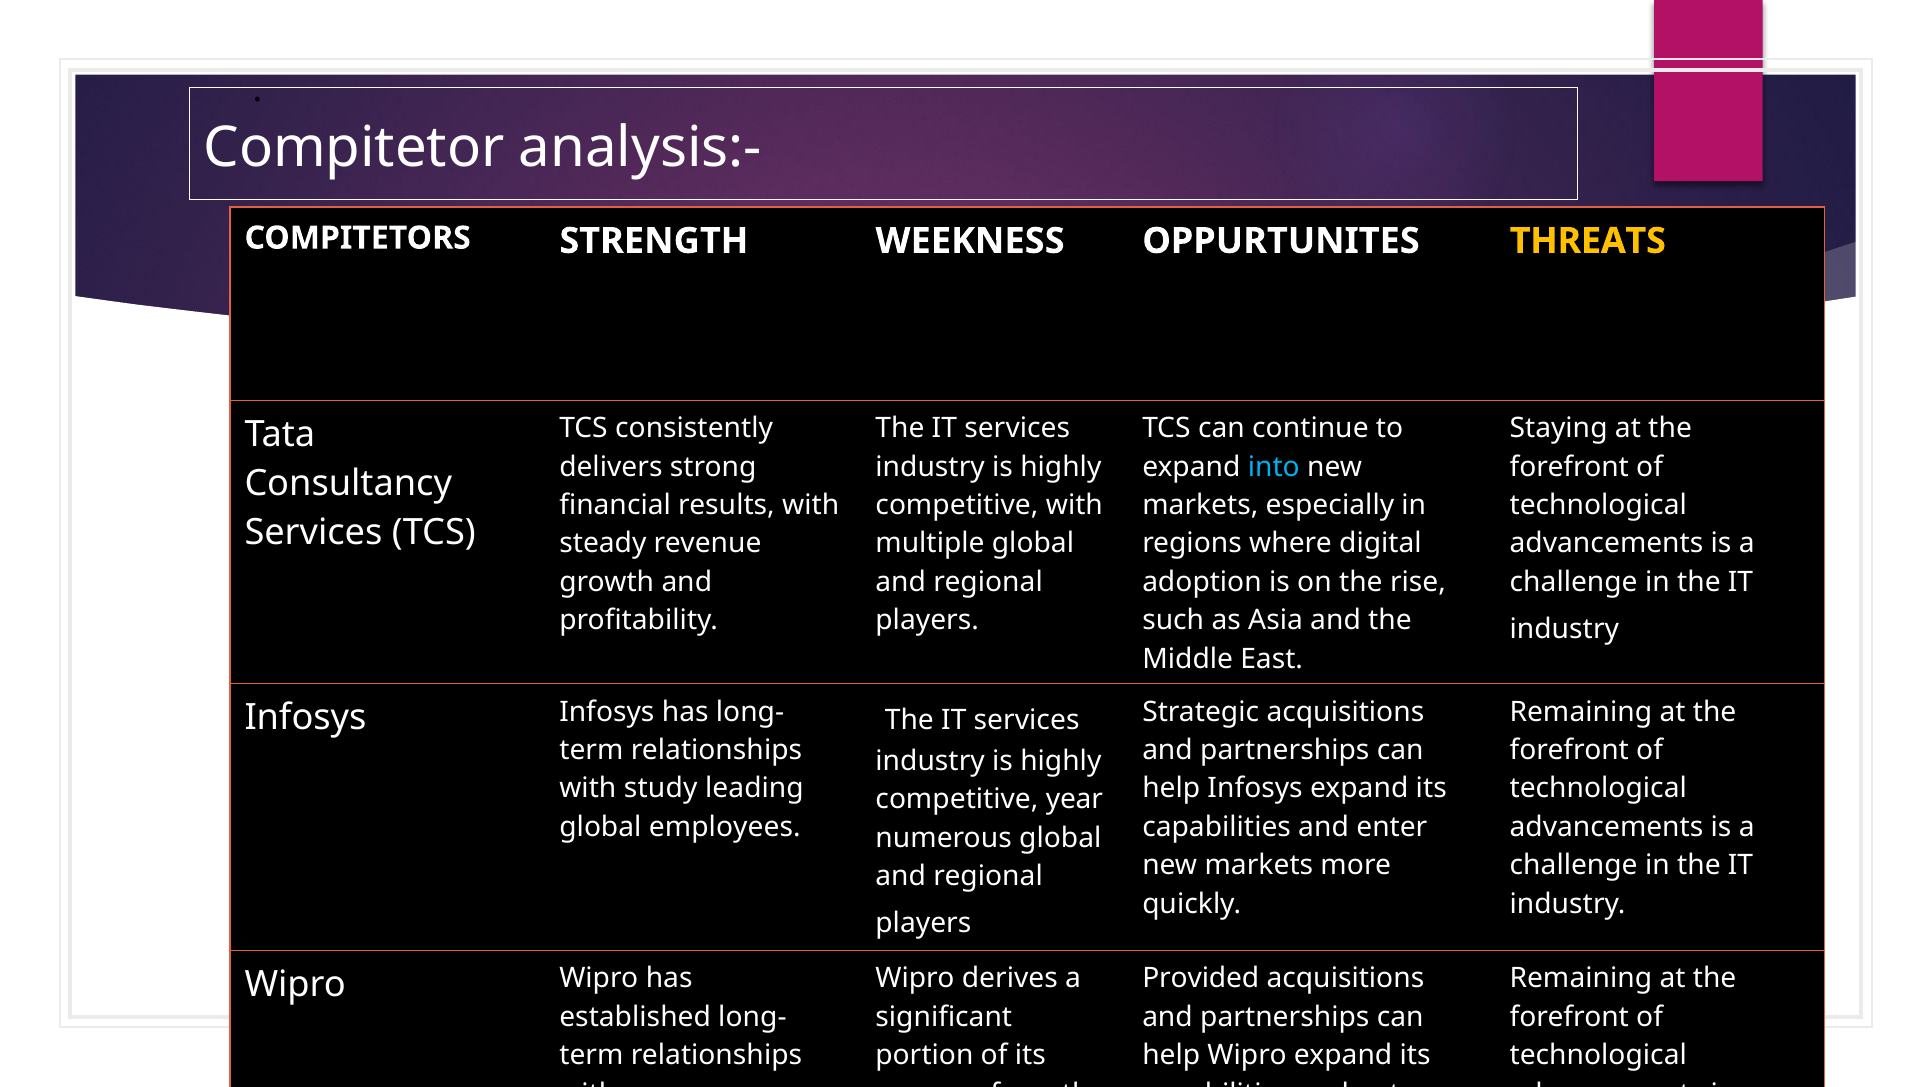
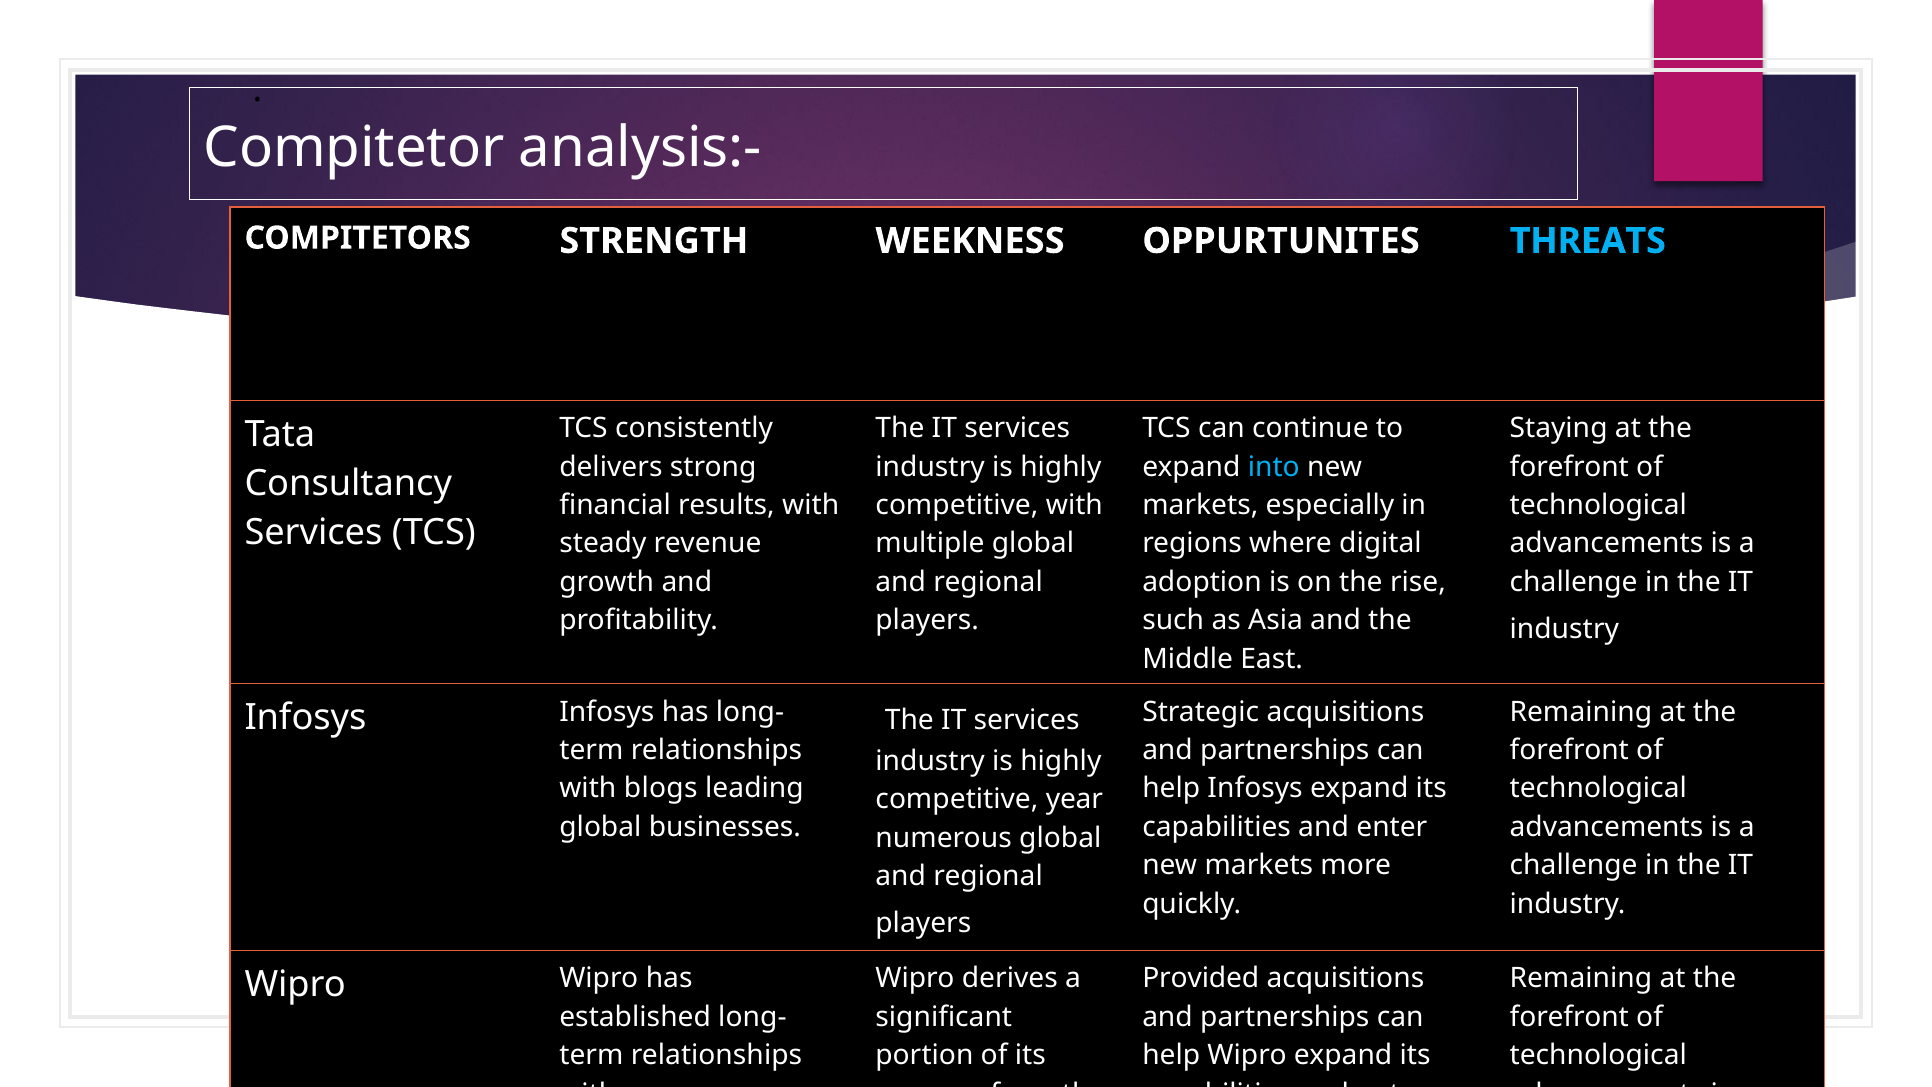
THREATS colour: yellow -> light blue
study: study -> blogs
employees: employees -> businesses
